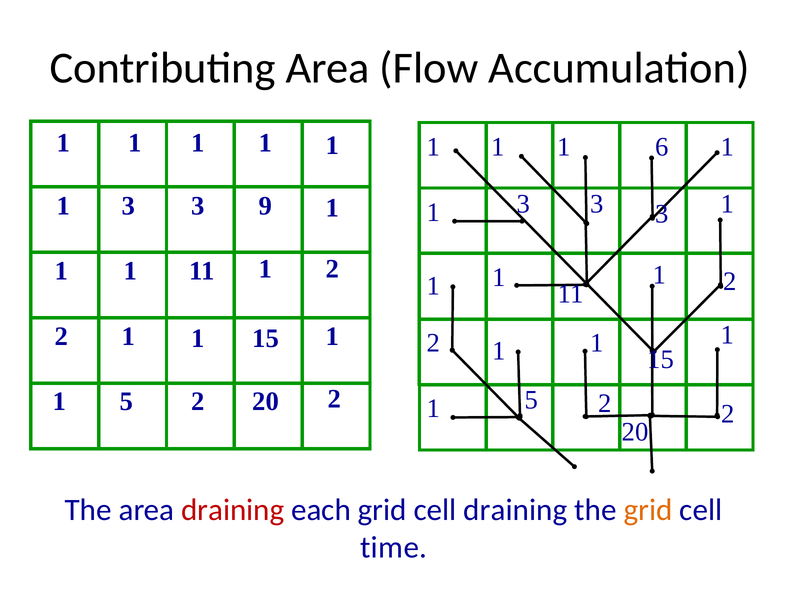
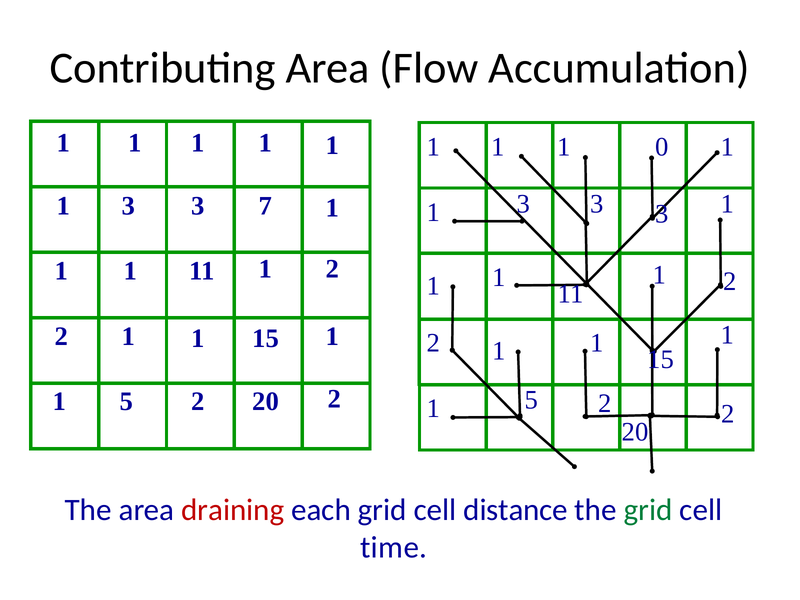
6: 6 -> 0
9: 9 -> 7
cell draining: draining -> distance
grid at (648, 510) colour: orange -> green
